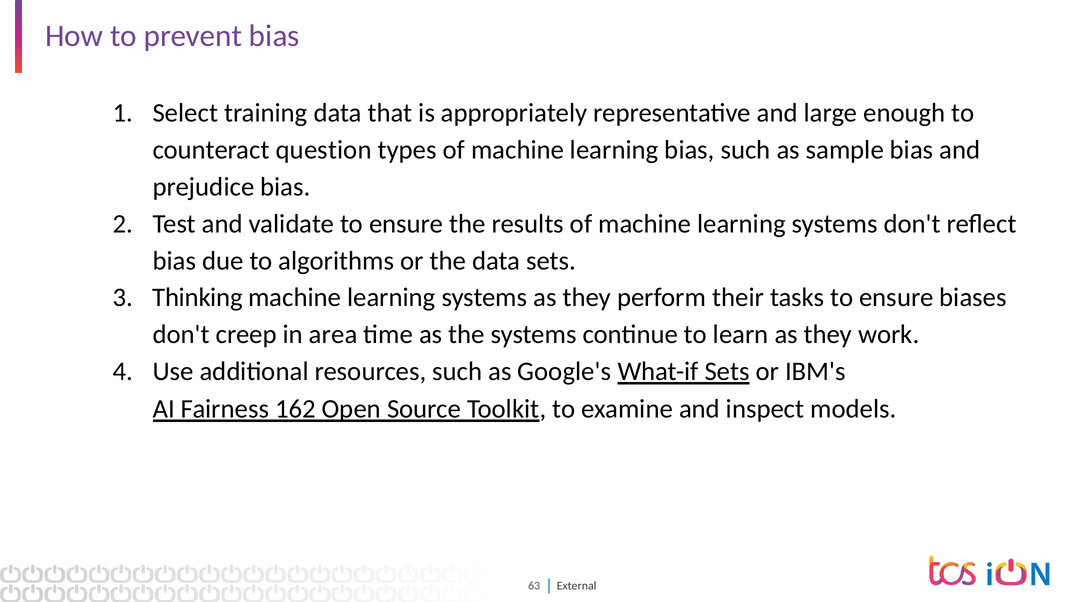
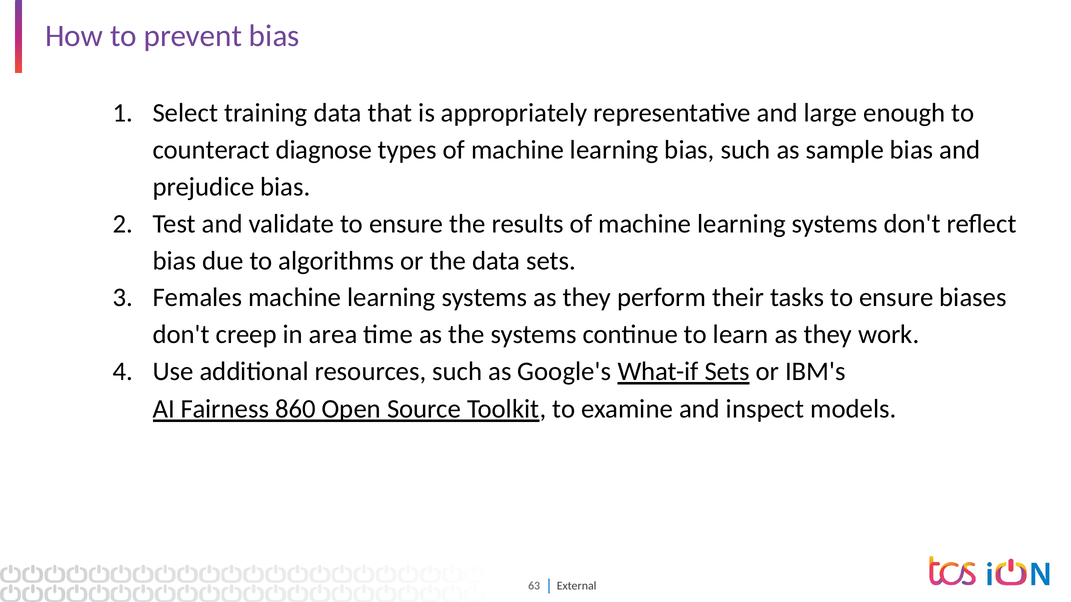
question: question -> diagnose
Thinking: Thinking -> Females
162: 162 -> 860
